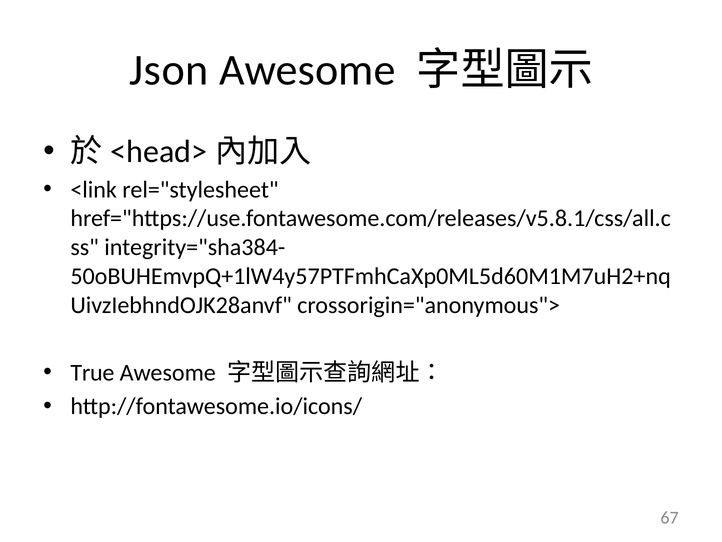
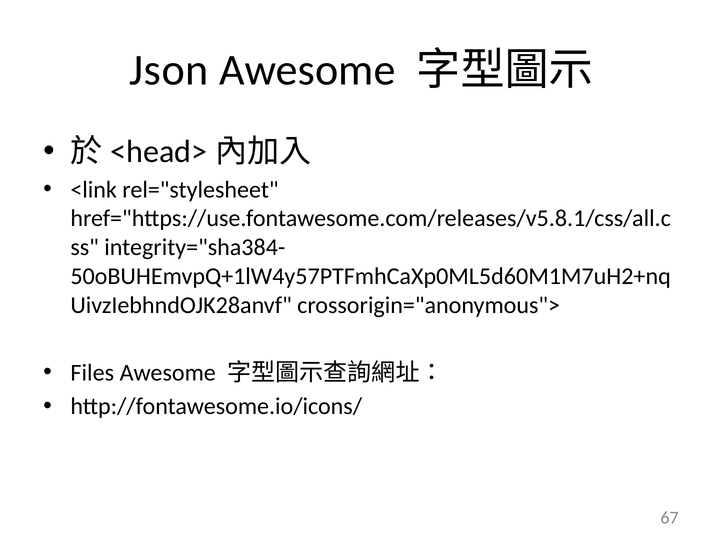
True: True -> Files
